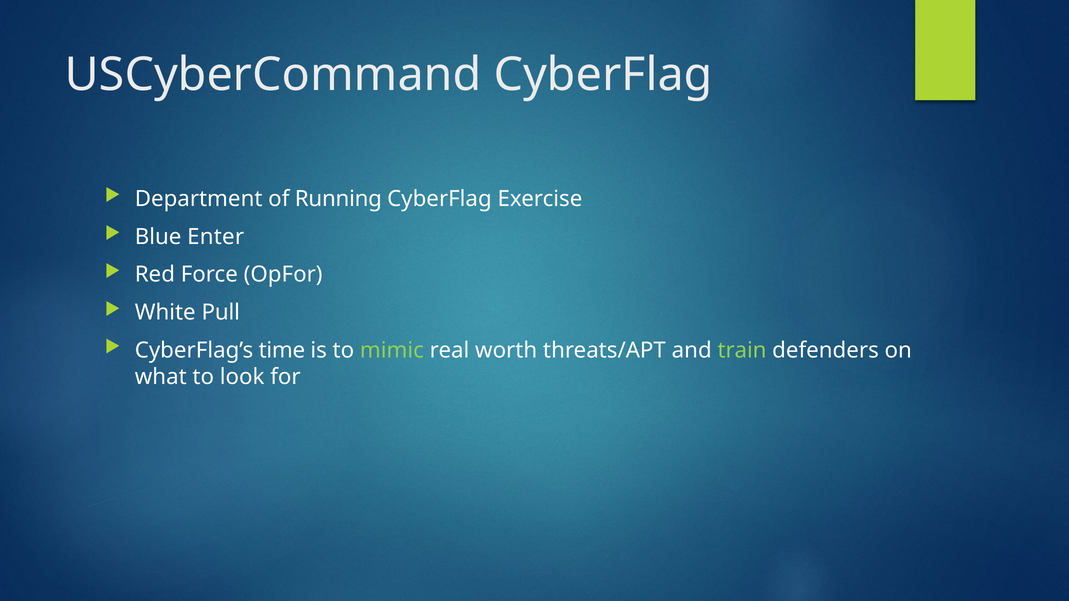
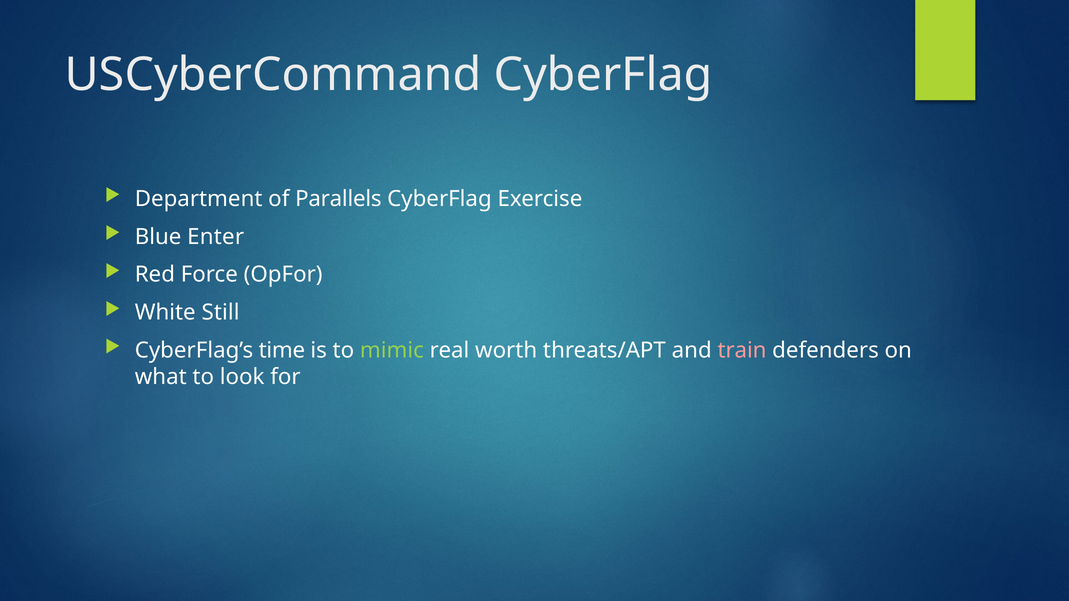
Running: Running -> Parallels
Pull: Pull -> Still
train colour: light green -> pink
